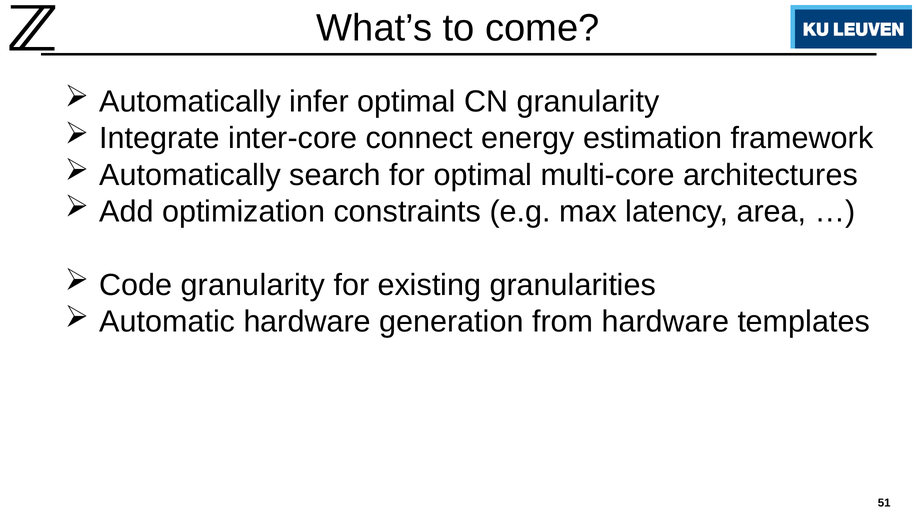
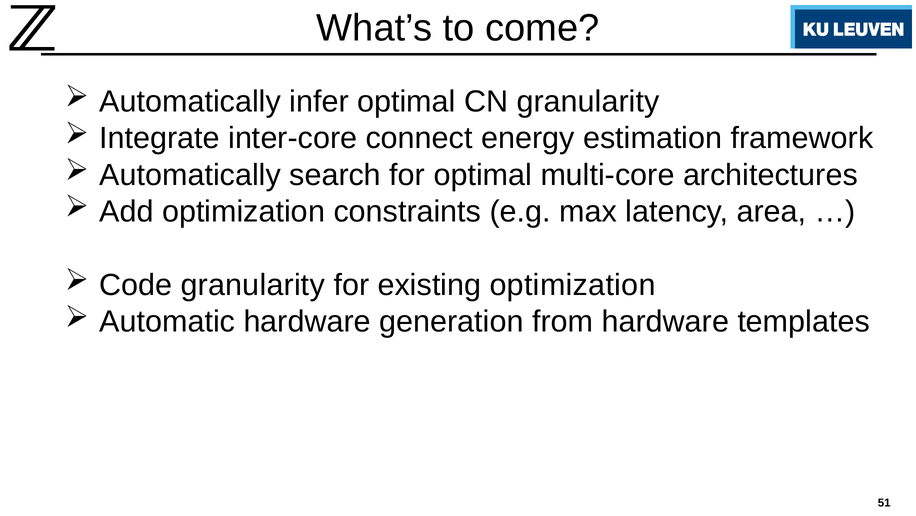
existing granularities: granularities -> optimization
